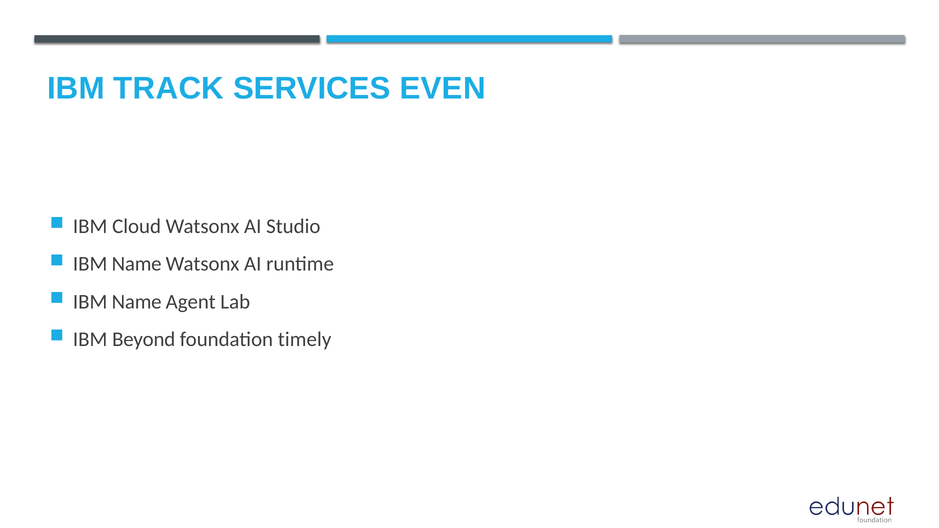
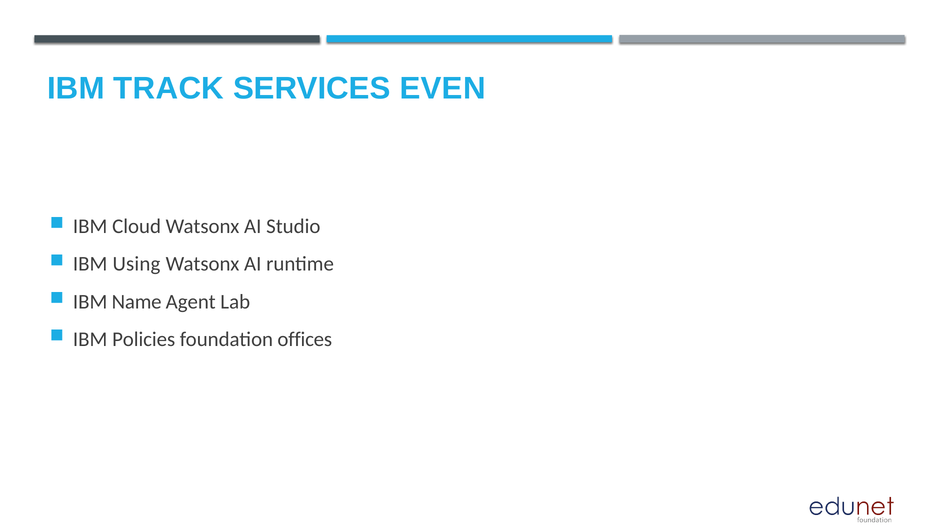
Name at (137, 264): Name -> Using
Beyond: Beyond -> Policies
timely: timely -> offices
